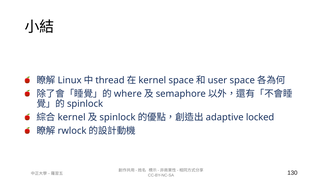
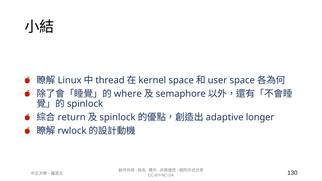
kernel at (72, 117): kernel -> return
locked: locked -> longer
